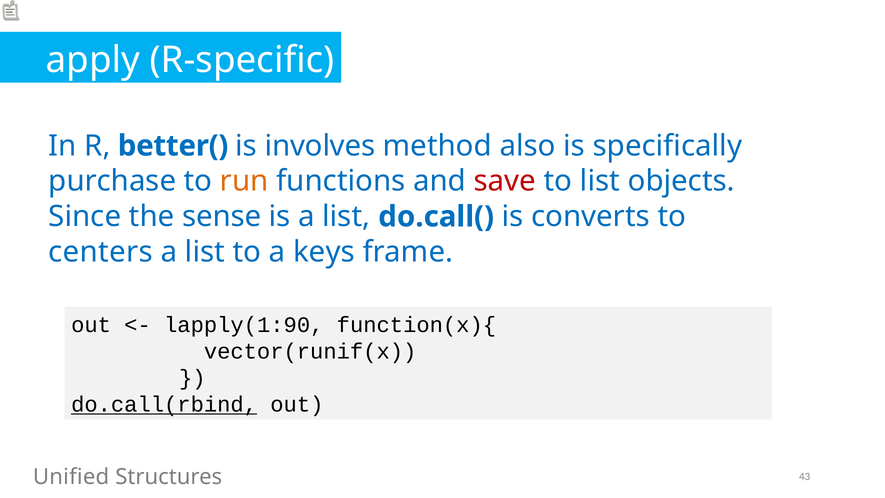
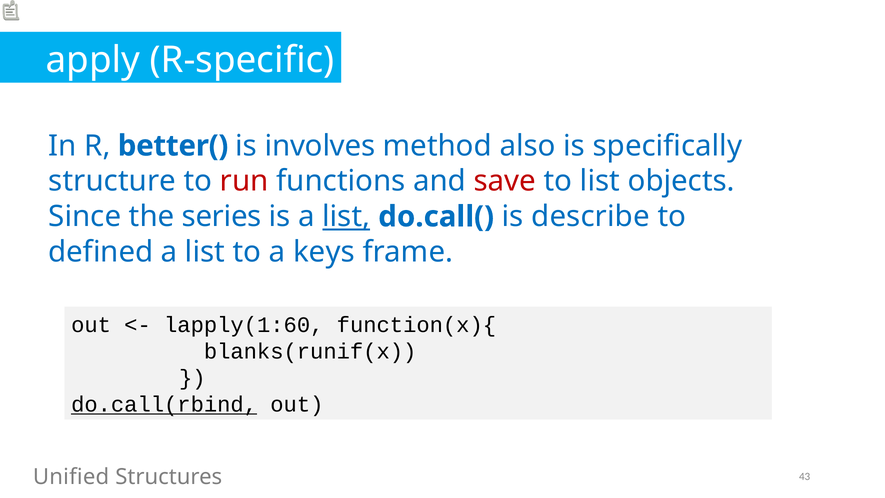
purchase: purchase -> structure
run colour: orange -> red
sense: sense -> series
list at (346, 217) underline: none -> present
converts: converts -> describe
centers: centers -> defined
lapply(1:90: lapply(1:90 -> lapply(1:60
vector(runif(x: vector(runif(x -> blanks(runif(x
